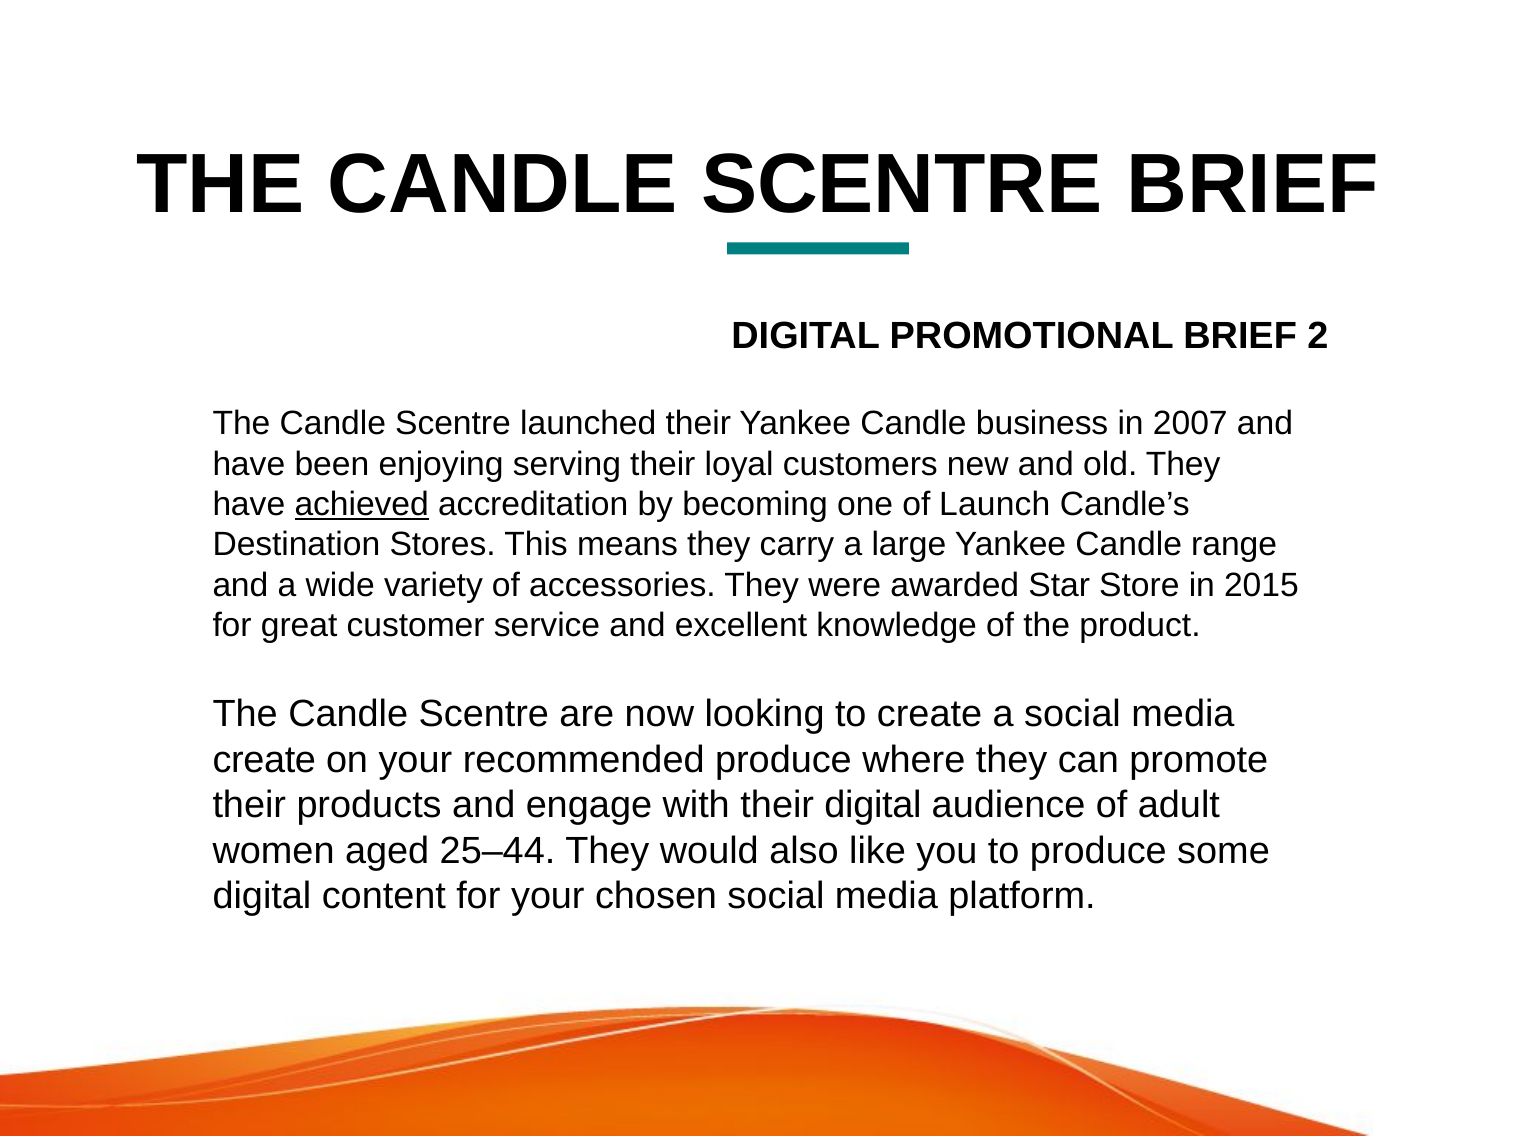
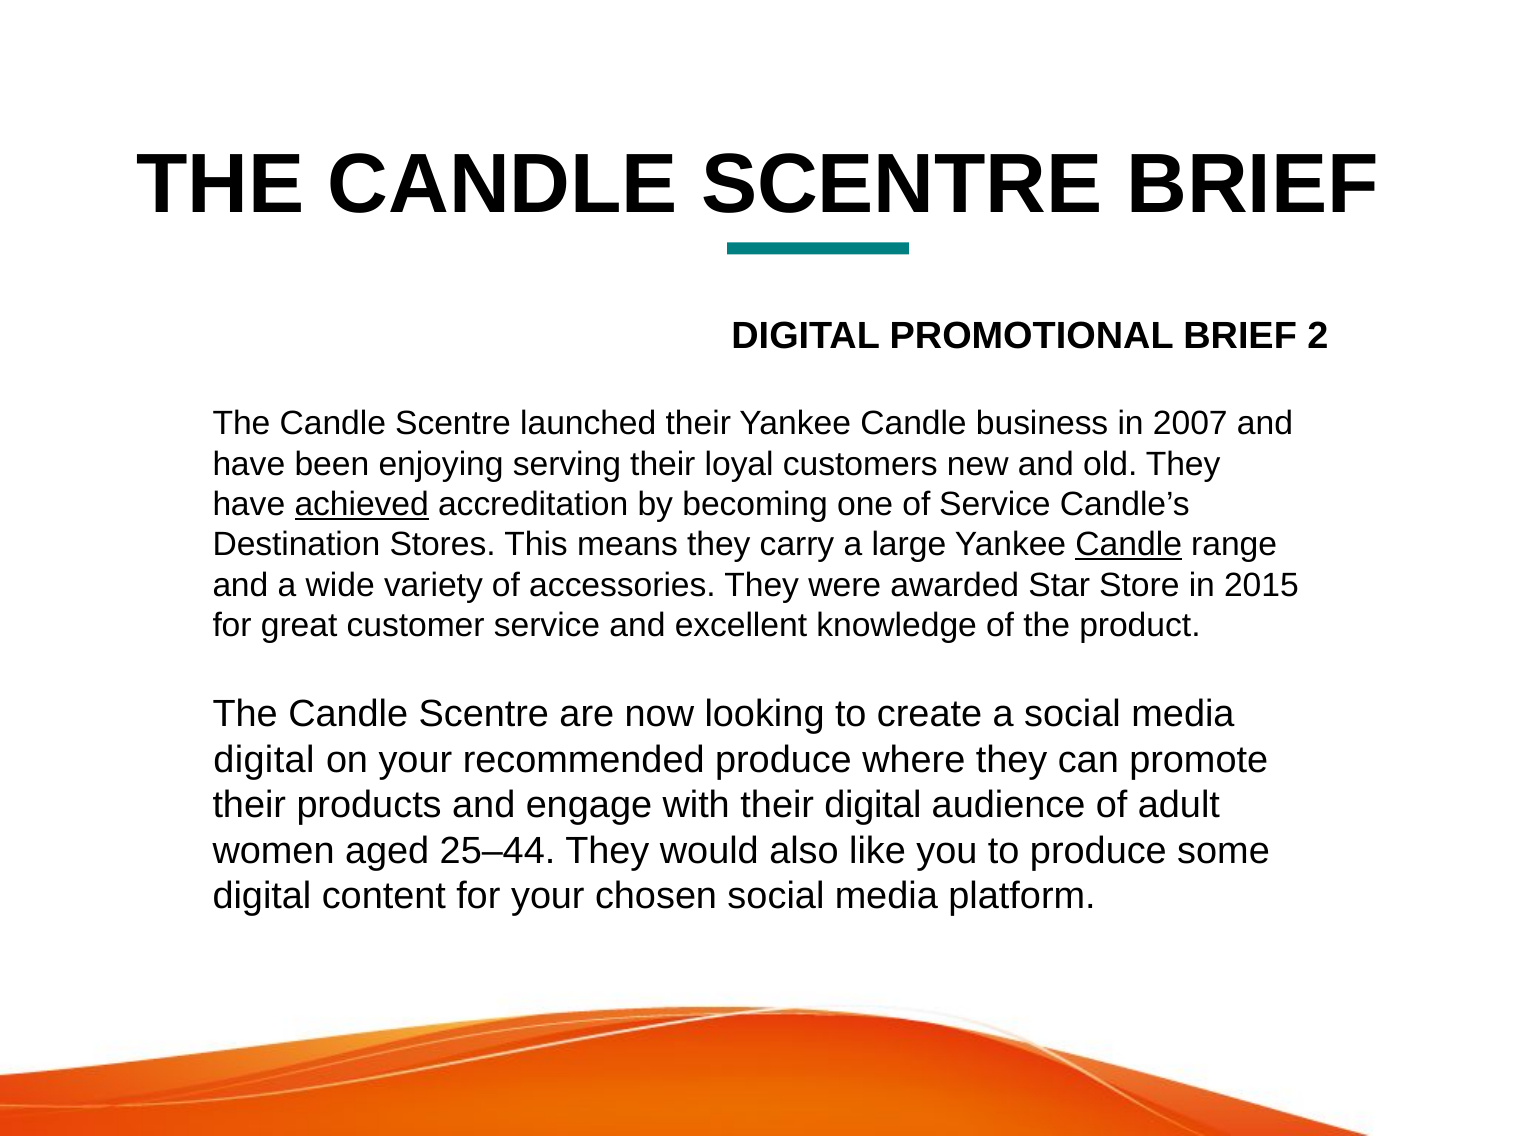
of Launch: Launch -> Service
Candle at (1129, 545) underline: none -> present
create at (264, 760): create -> digital
